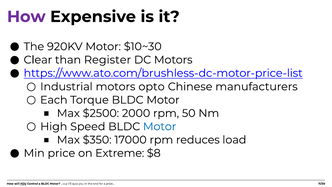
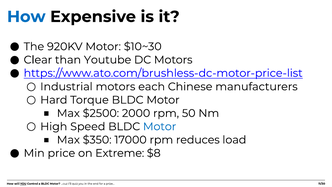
How at (26, 17) colour: purple -> blue
Register: Register -> Youtube
opto: opto -> each
Each: Each -> Hard
